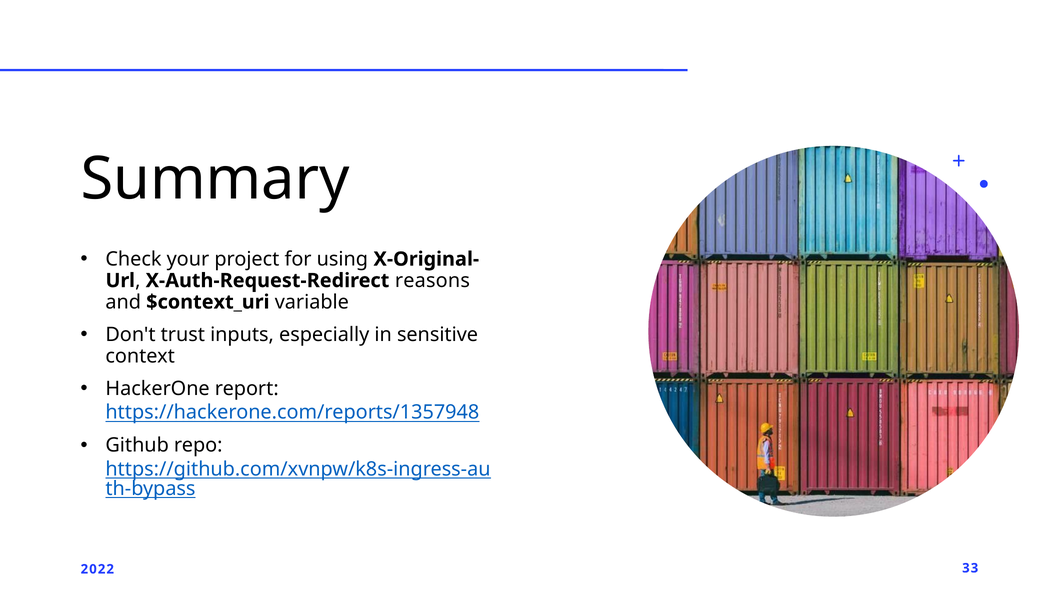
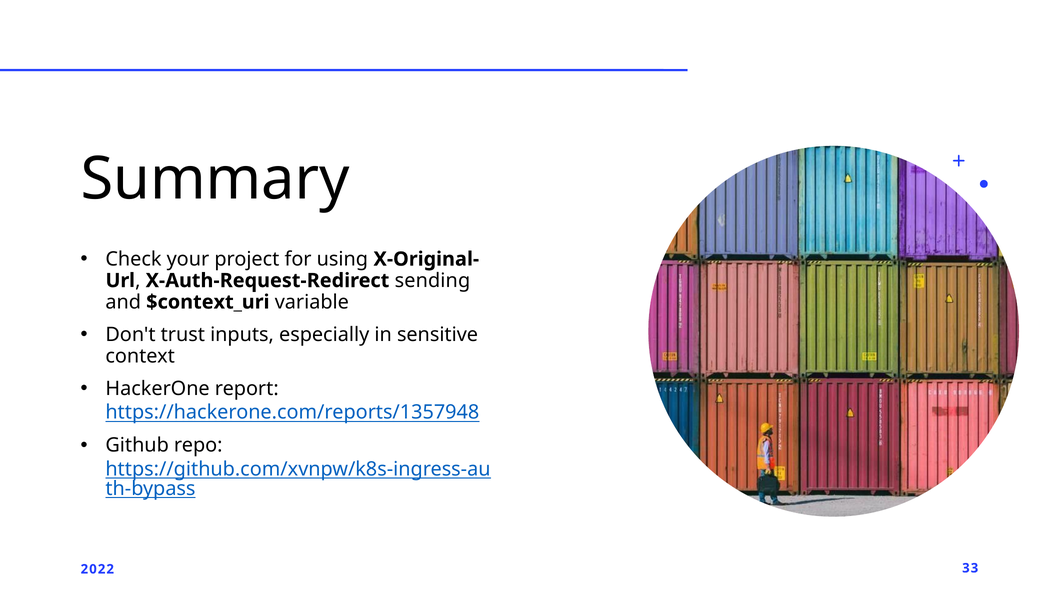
reasons: reasons -> sending
